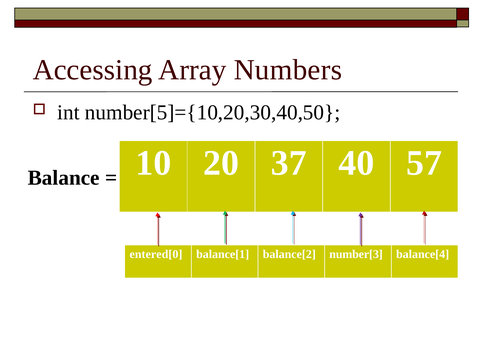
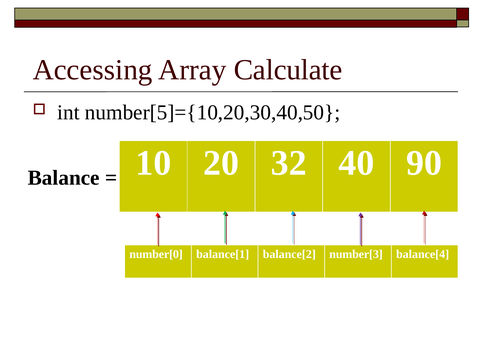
Numbers: Numbers -> Calculate
37: 37 -> 32
57: 57 -> 90
entered[0: entered[0 -> number[0
